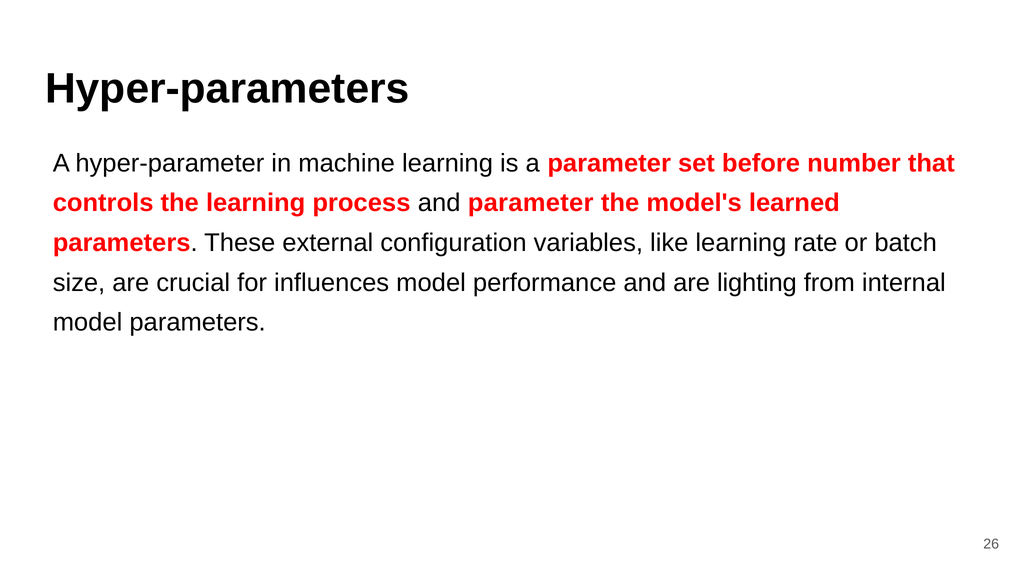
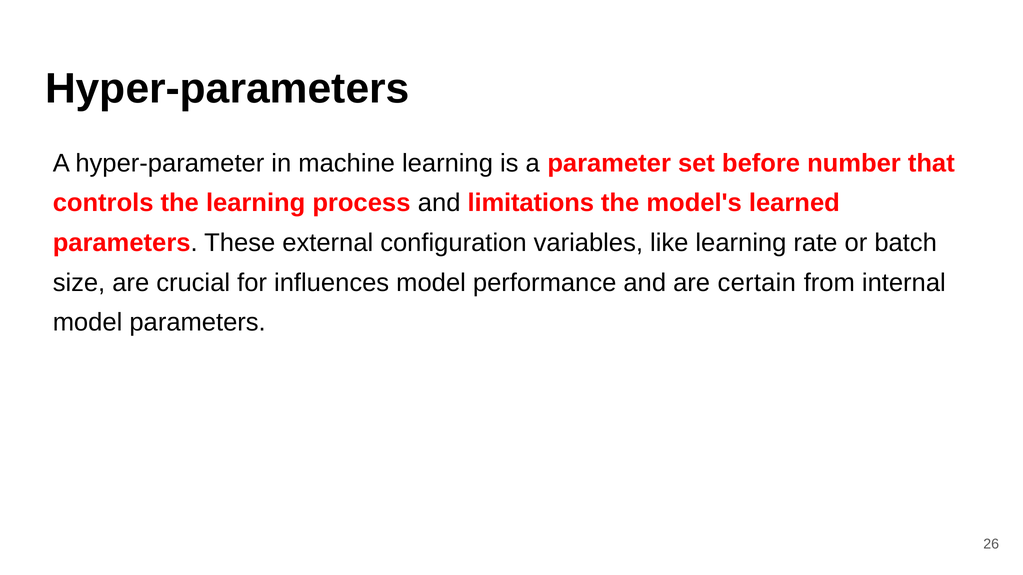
and parameter: parameter -> limitations
lighting: lighting -> certain
